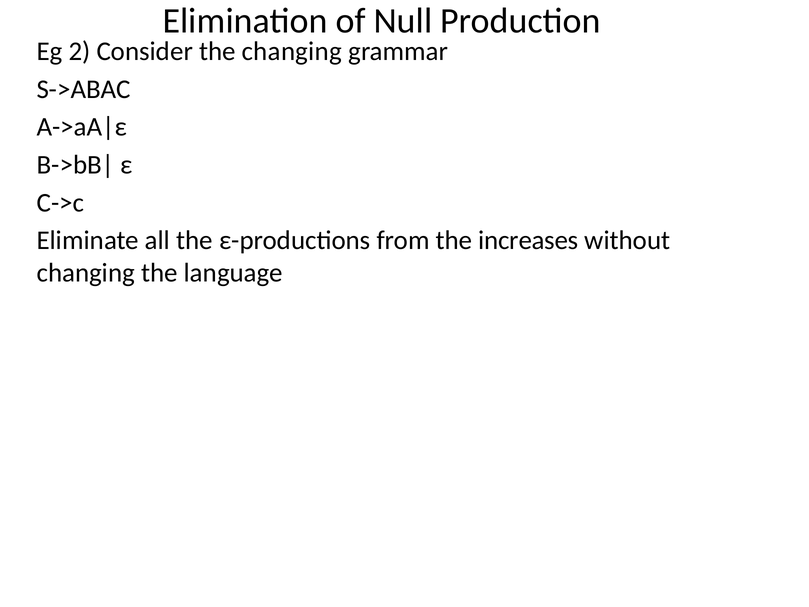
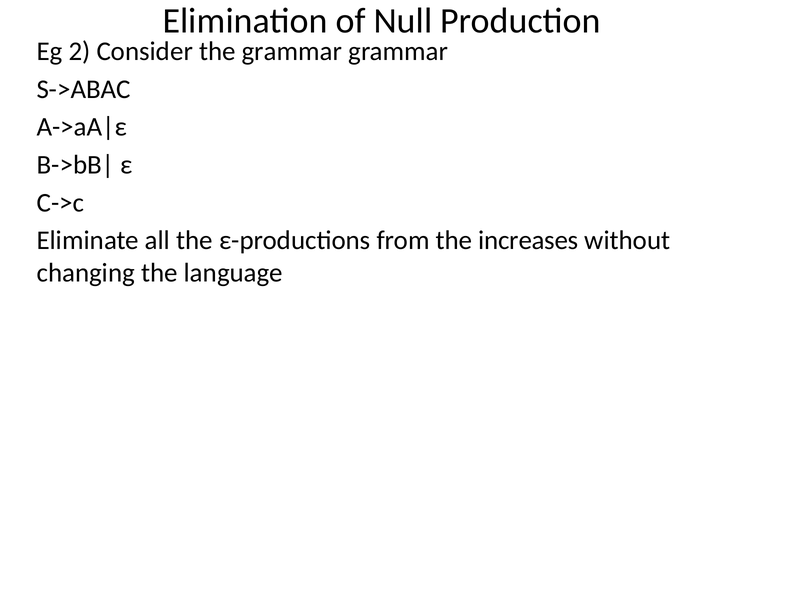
the changing: changing -> grammar
